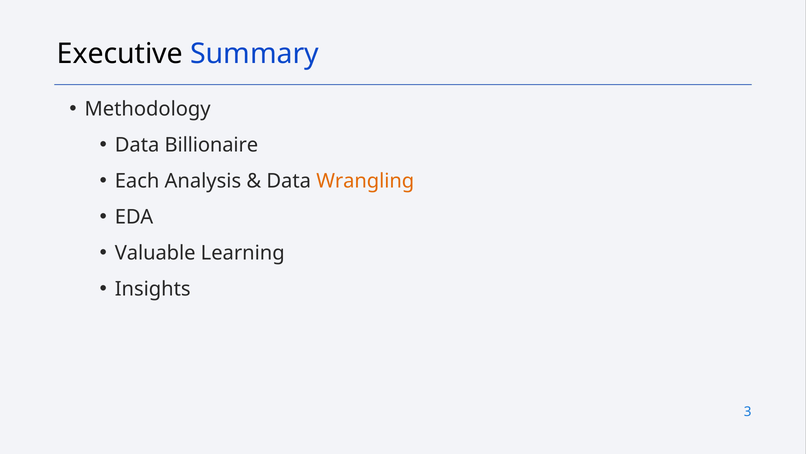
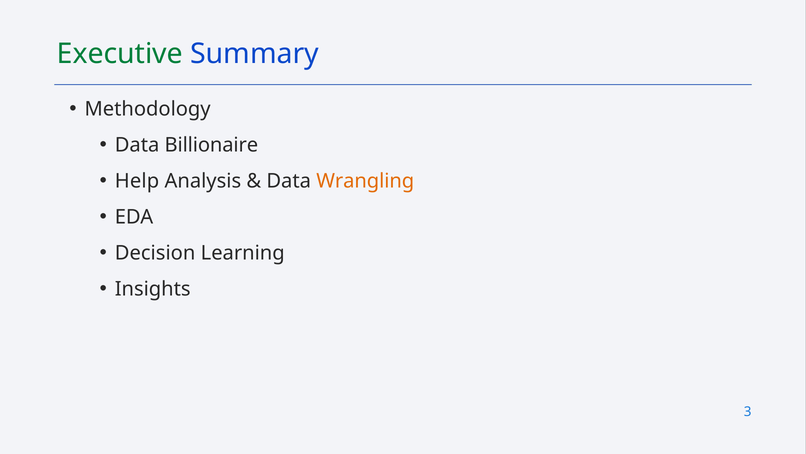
Executive colour: black -> green
Each: Each -> Help
Valuable: Valuable -> Decision
